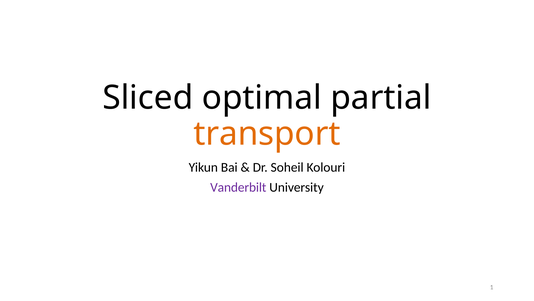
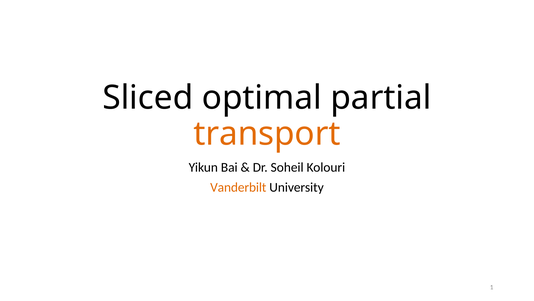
Vanderbilt colour: purple -> orange
